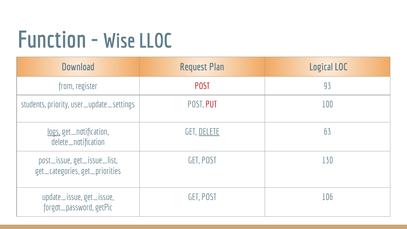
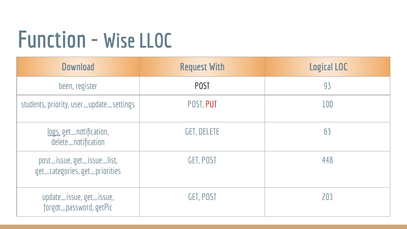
Plan: Plan -> With
from: from -> been
POST at (202, 86) colour: red -> black
DELETE underline: present -> none
130: 130 -> 448
106: 106 -> 203
